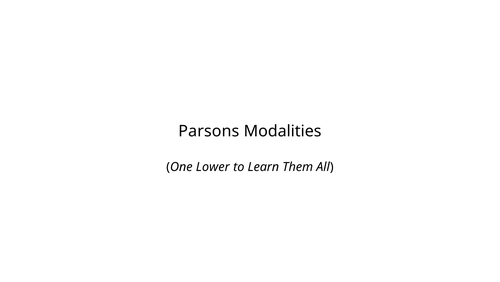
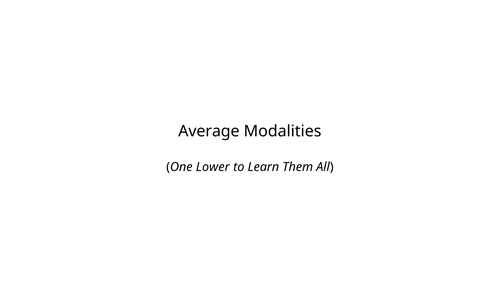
Parsons: Parsons -> Average
